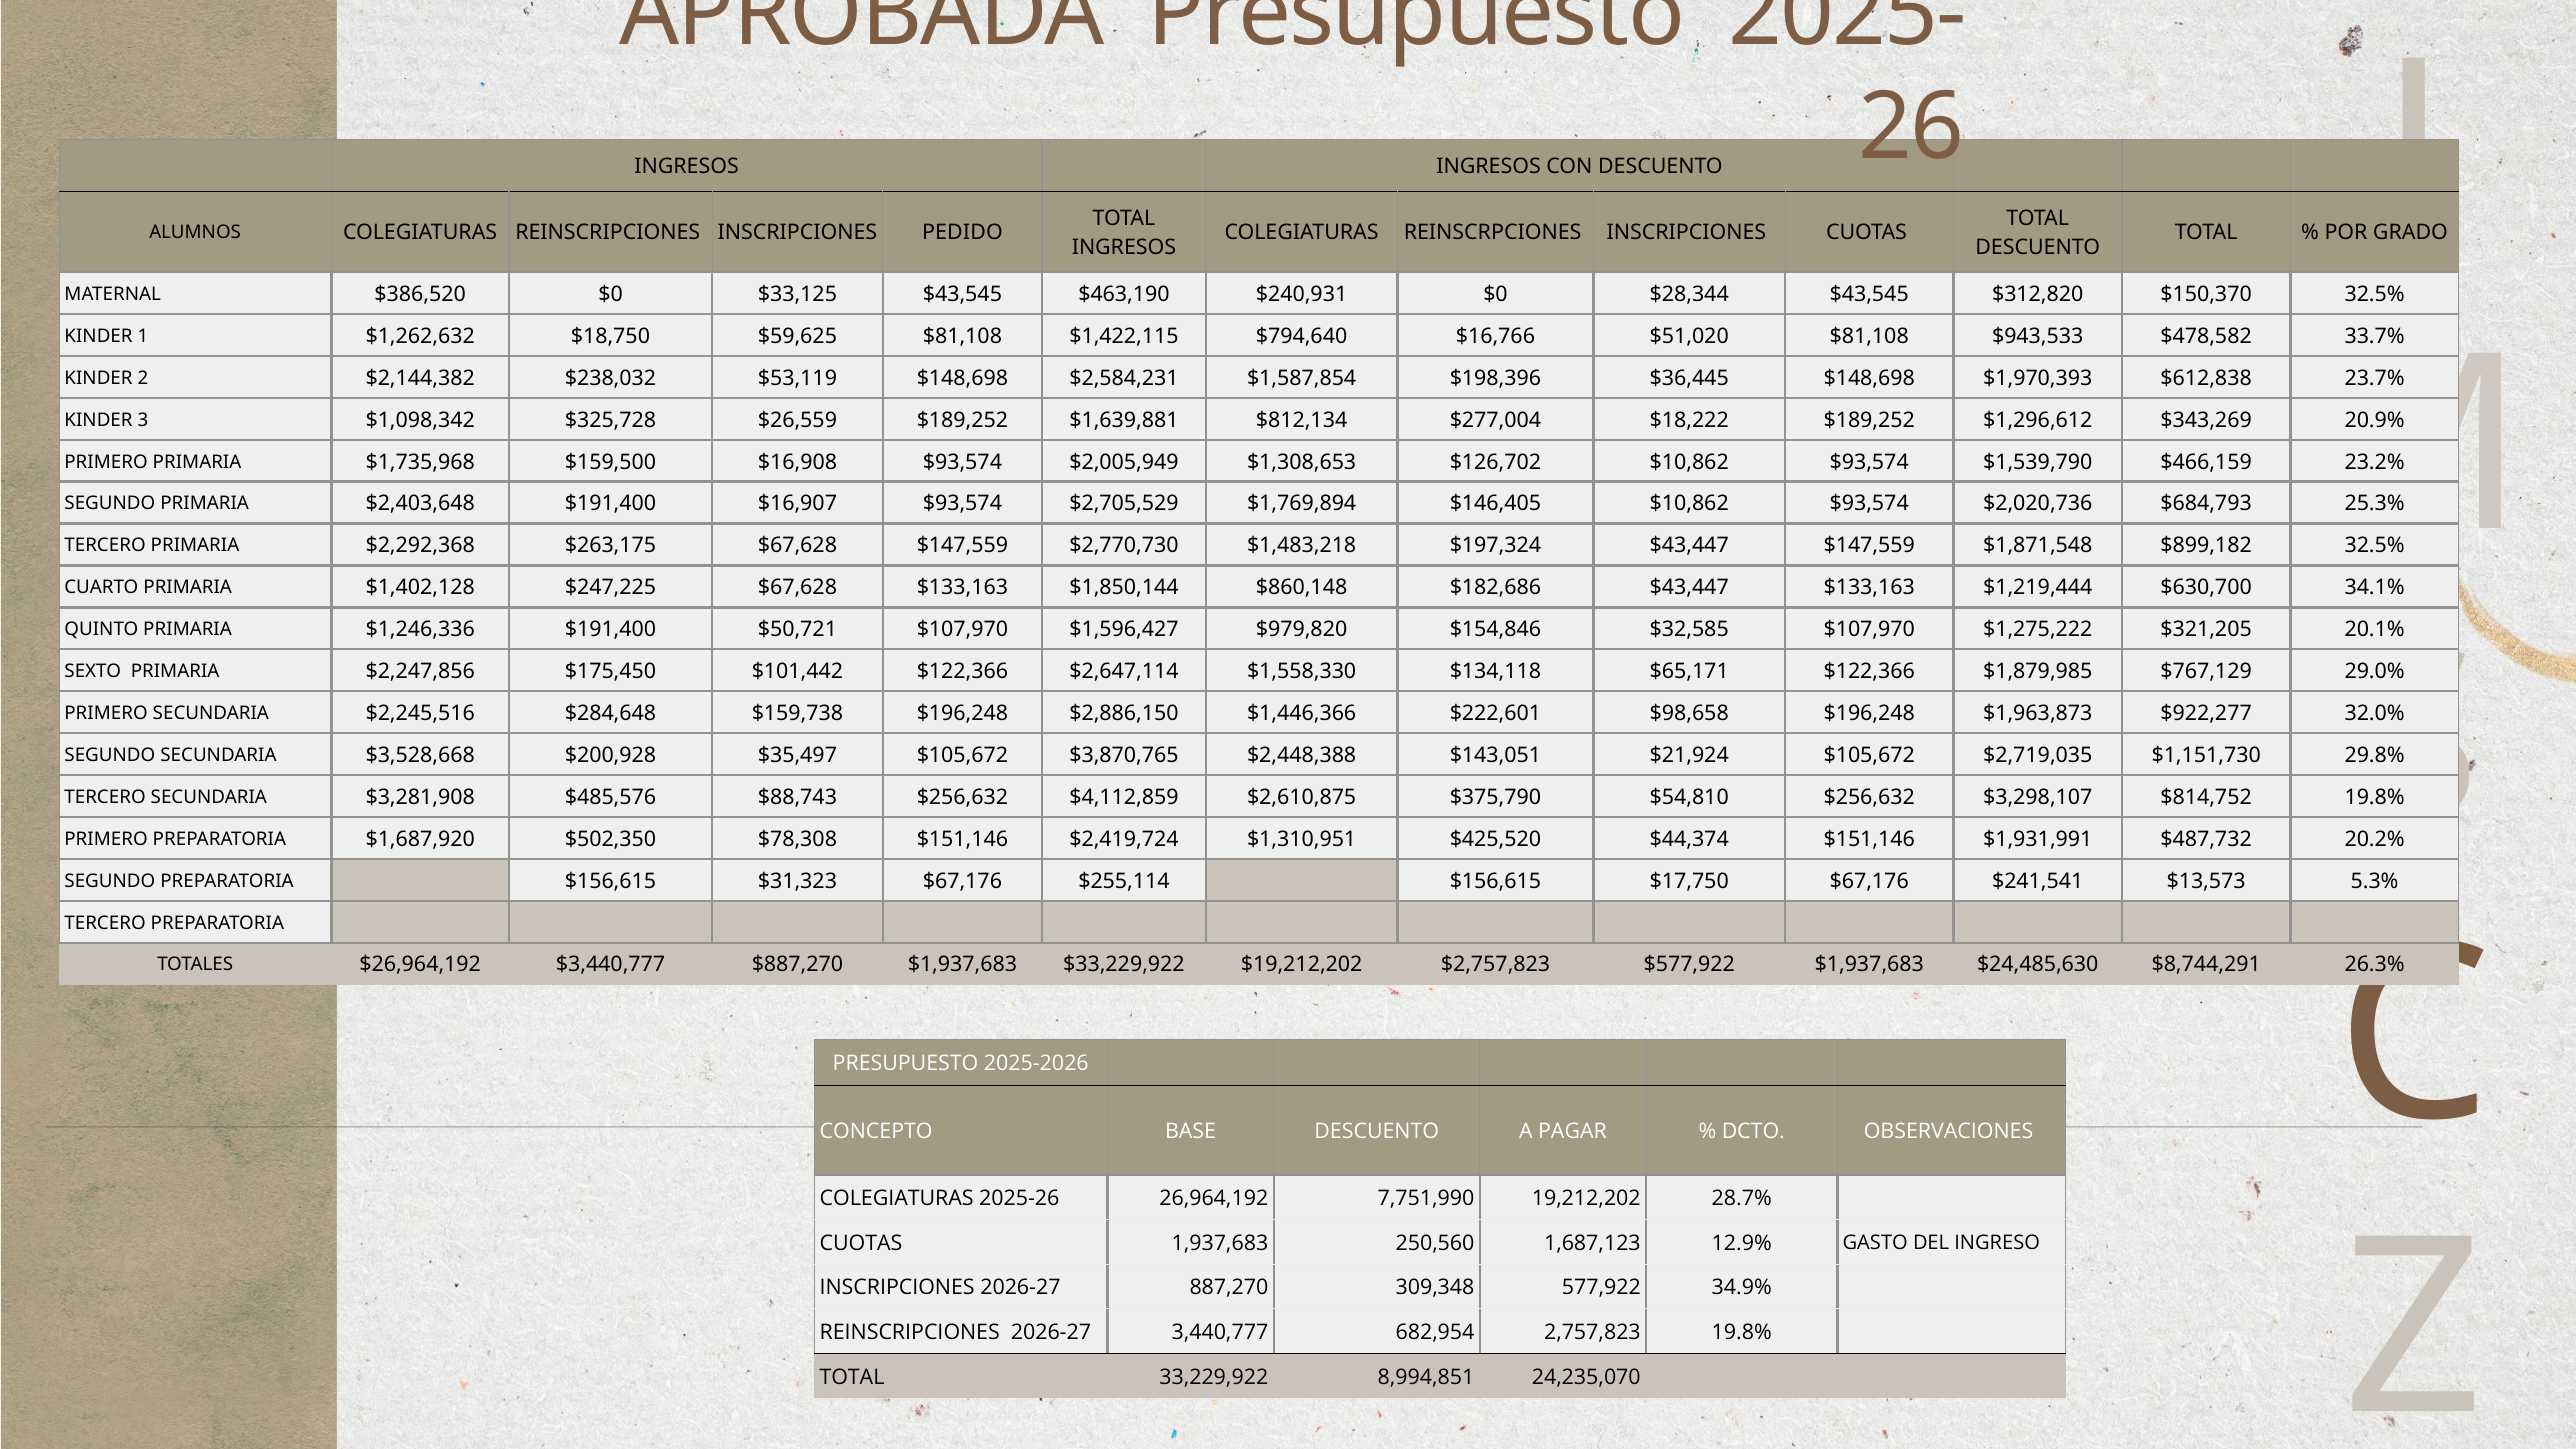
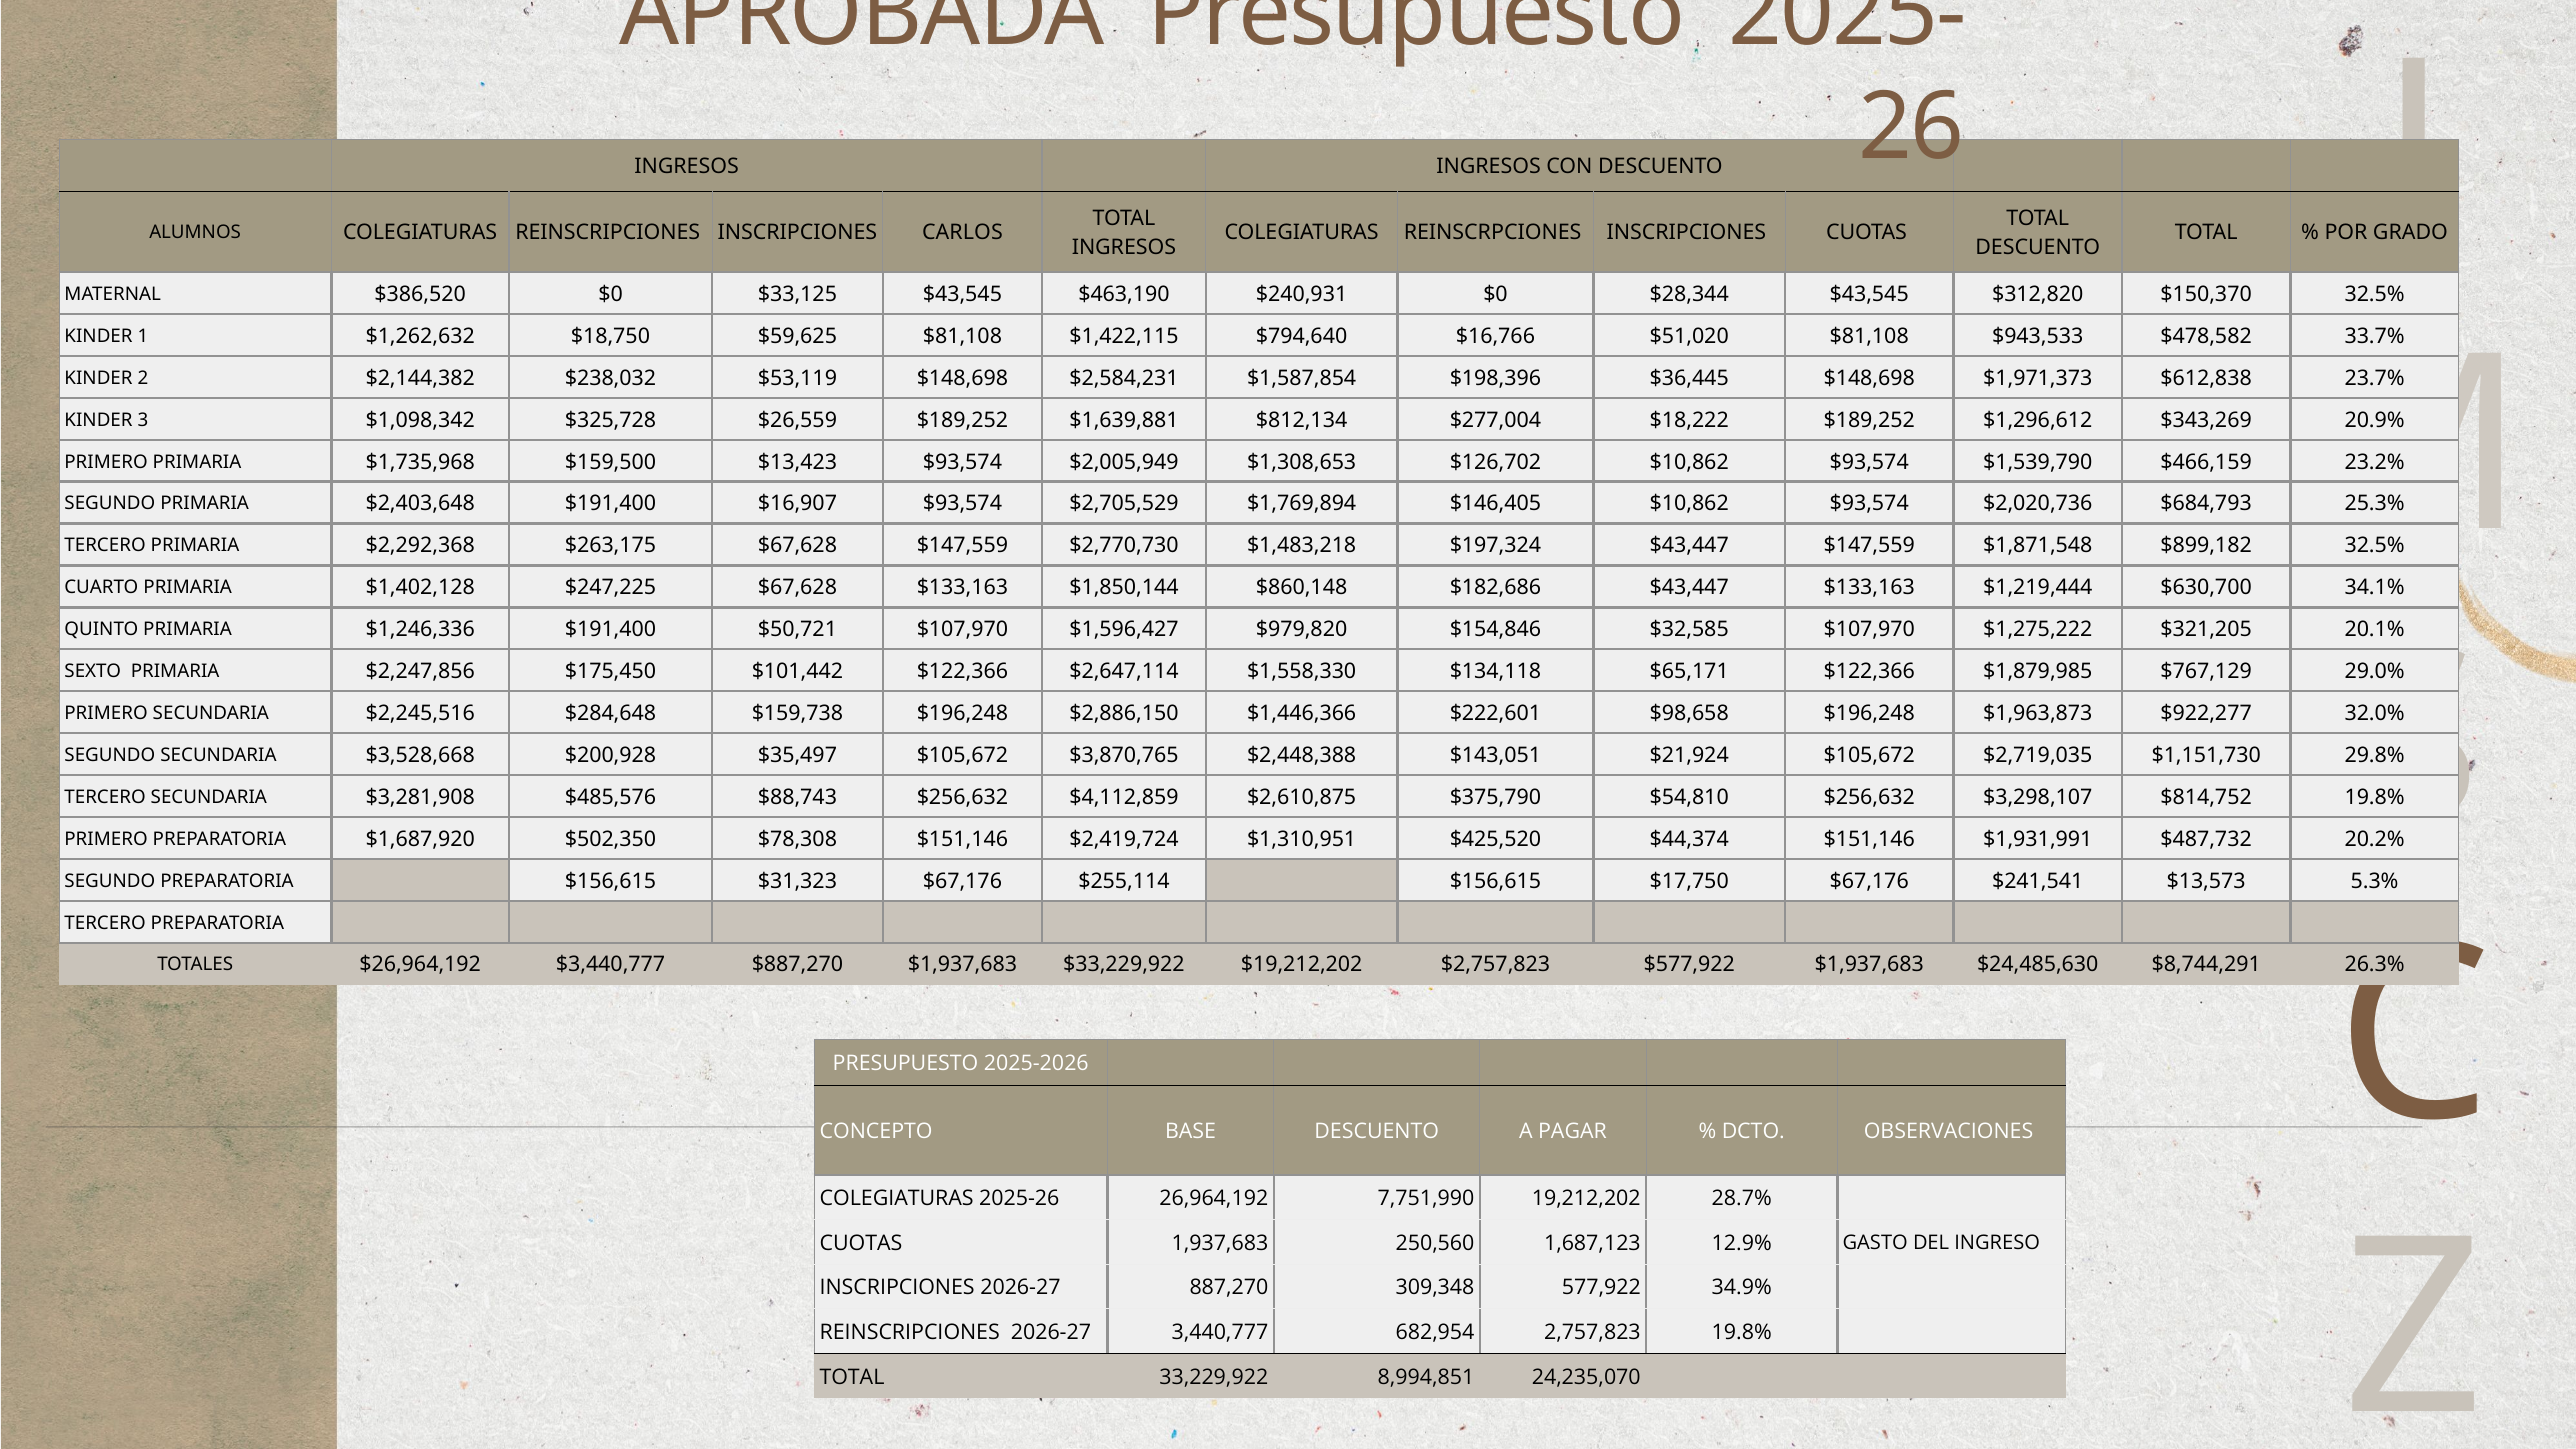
PEDIDO: PEDIDO -> CARLOS
$1,970,393: $1,970,393 -> $1,971,373
$16,908: $16,908 -> $13,423
